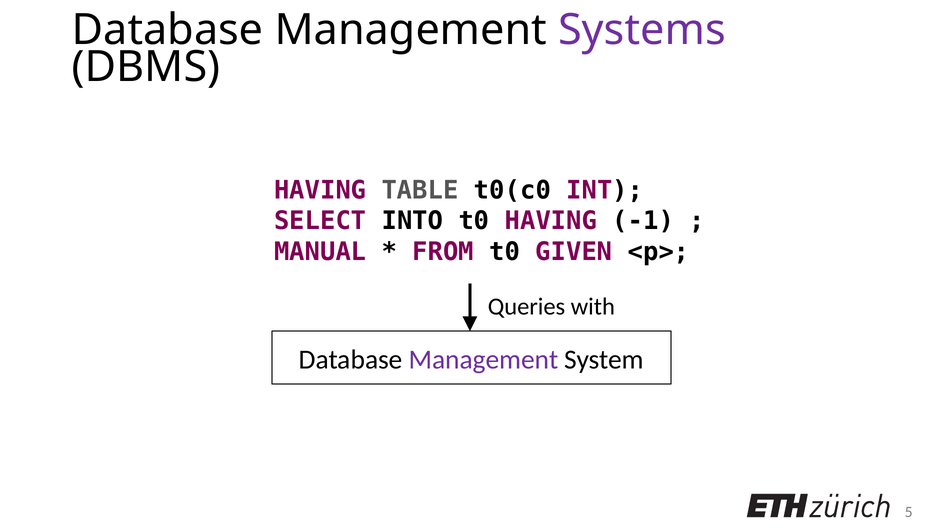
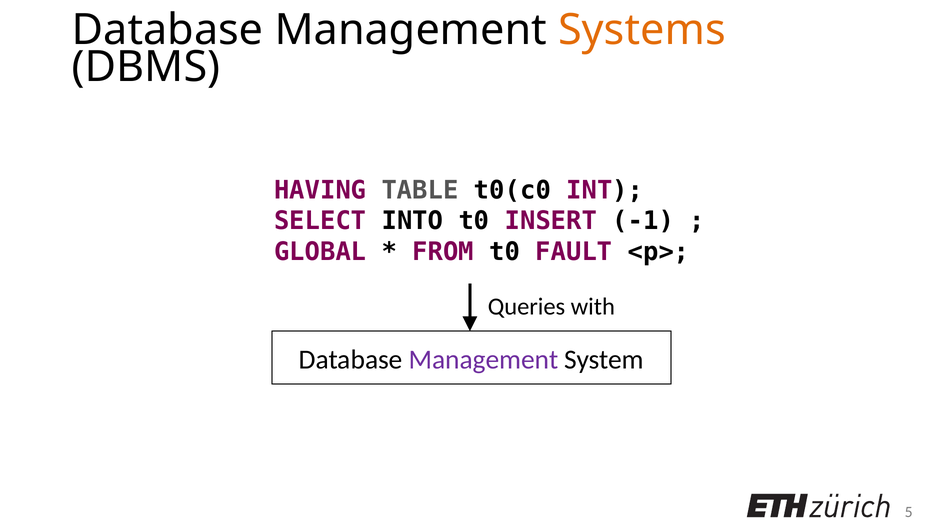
Systems colour: purple -> orange
t0 HAVING: HAVING -> INSERT
MANUAL: MANUAL -> GLOBAL
GIVEN: GIVEN -> FAULT
